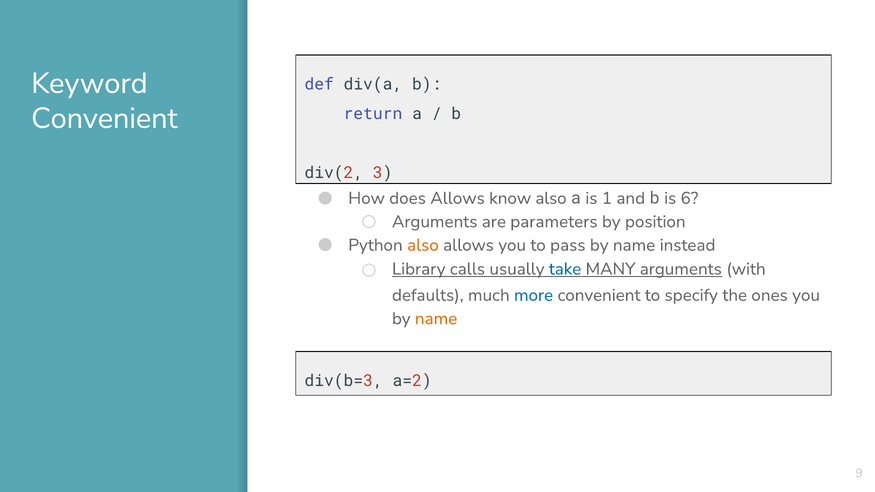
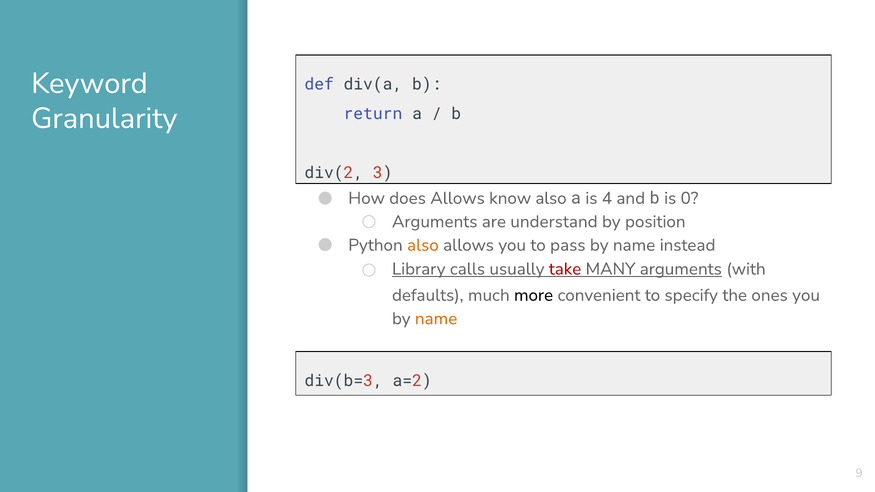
Convenient at (104, 118): Convenient -> Granularity
1: 1 -> 4
6: 6 -> 0
parameters: parameters -> understand
take colour: blue -> red
more colour: blue -> black
